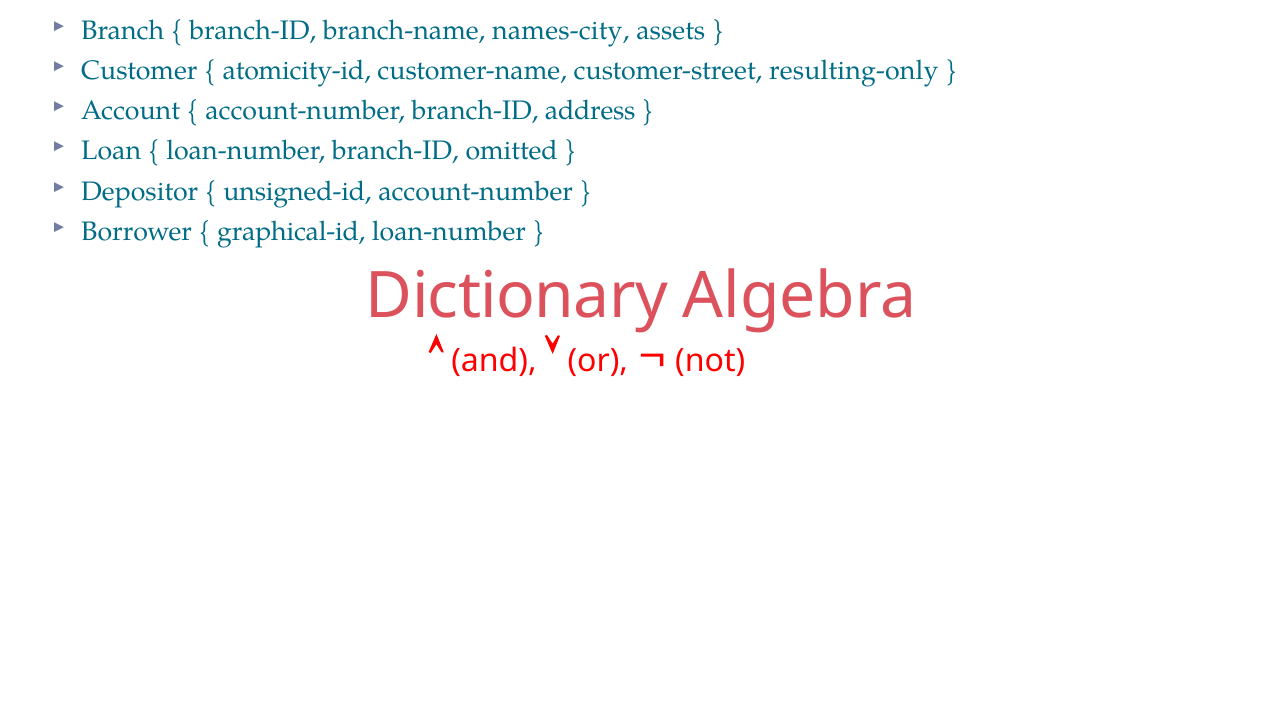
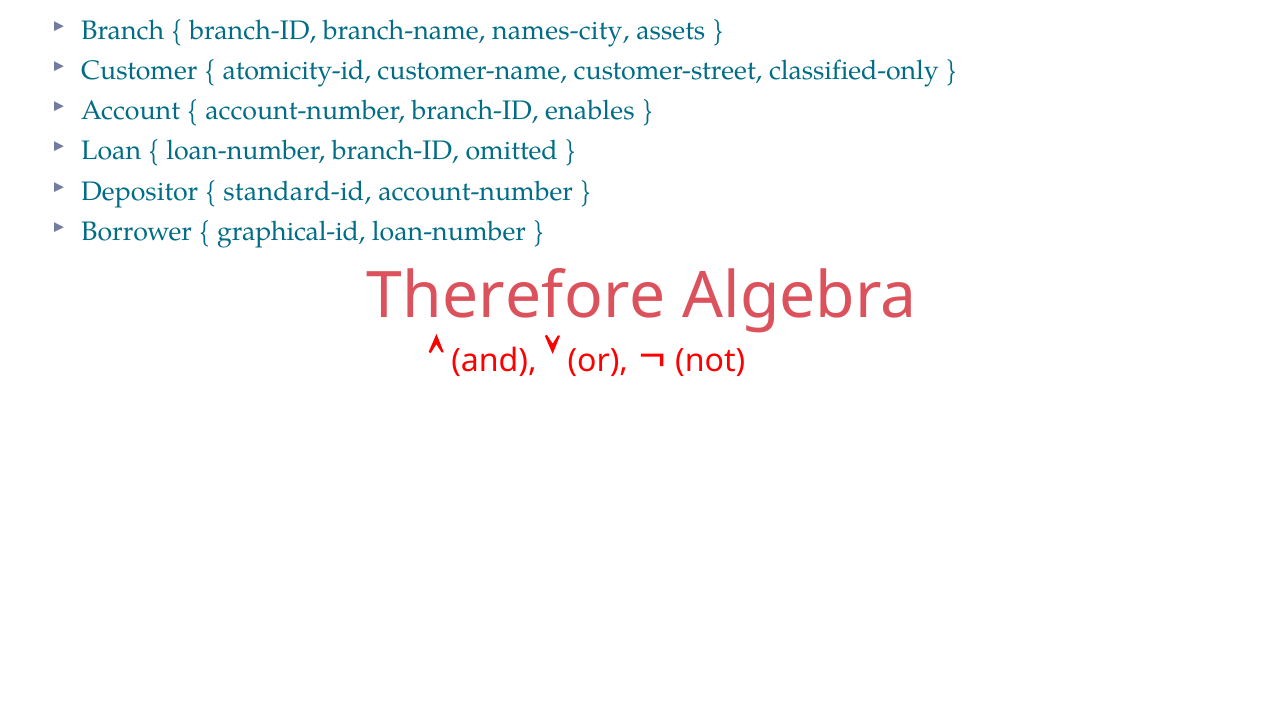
resulting-only: resulting-only -> classified-only
address: address -> enables
unsigned-id: unsigned-id -> standard-id
Dictionary: Dictionary -> Therefore
